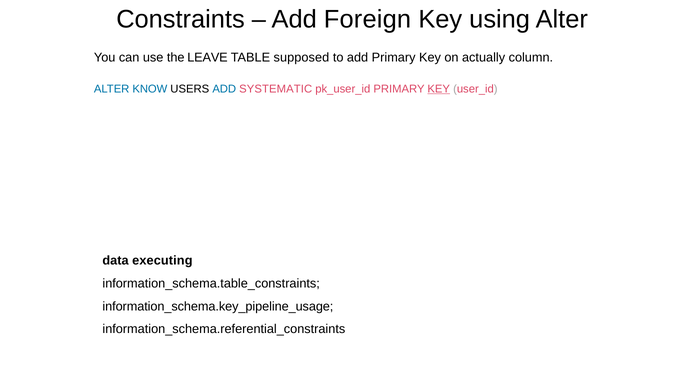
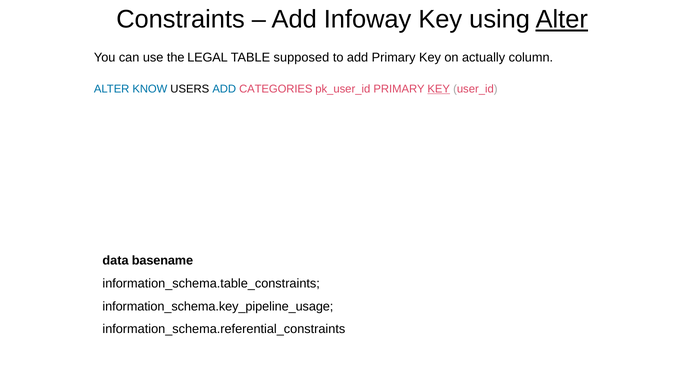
Foreign: Foreign -> Infoway
Alter at (562, 20) underline: none -> present
LEAVE: LEAVE -> LEGAL
SYSTEMATIC: SYSTEMATIC -> CATEGORIES
executing: executing -> basename
